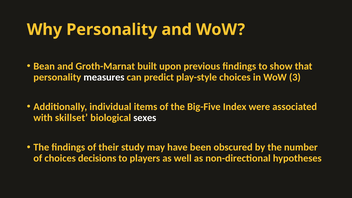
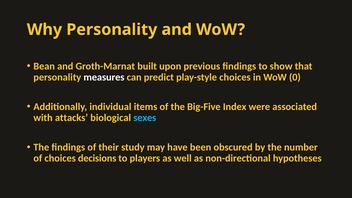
3: 3 -> 0
skillset: skillset -> attacks
sexes colour: white -> light blue
